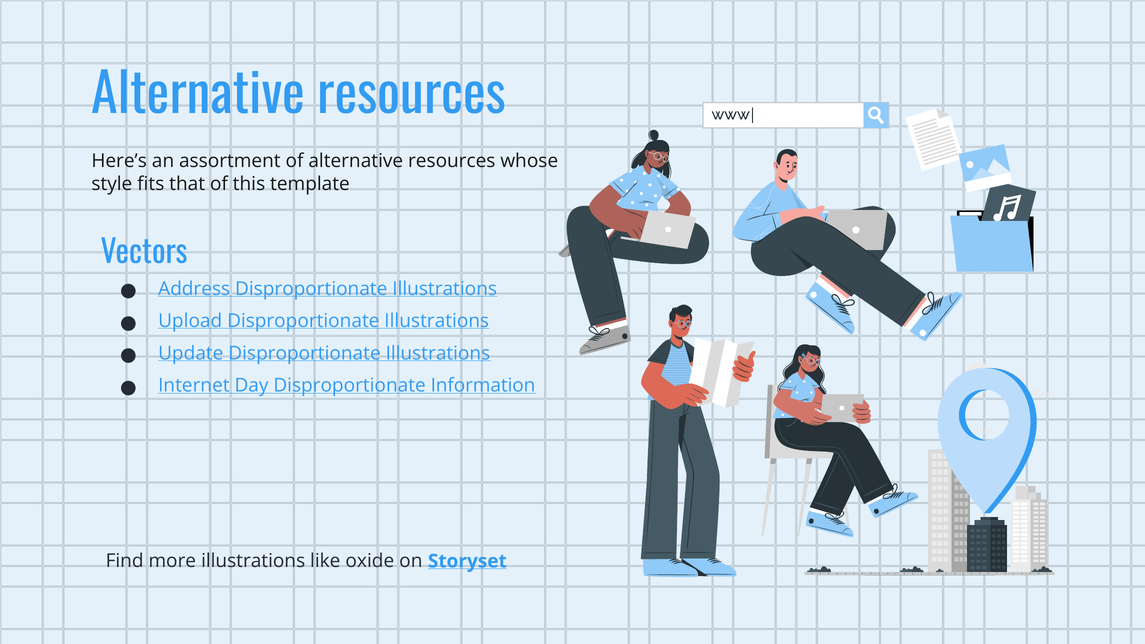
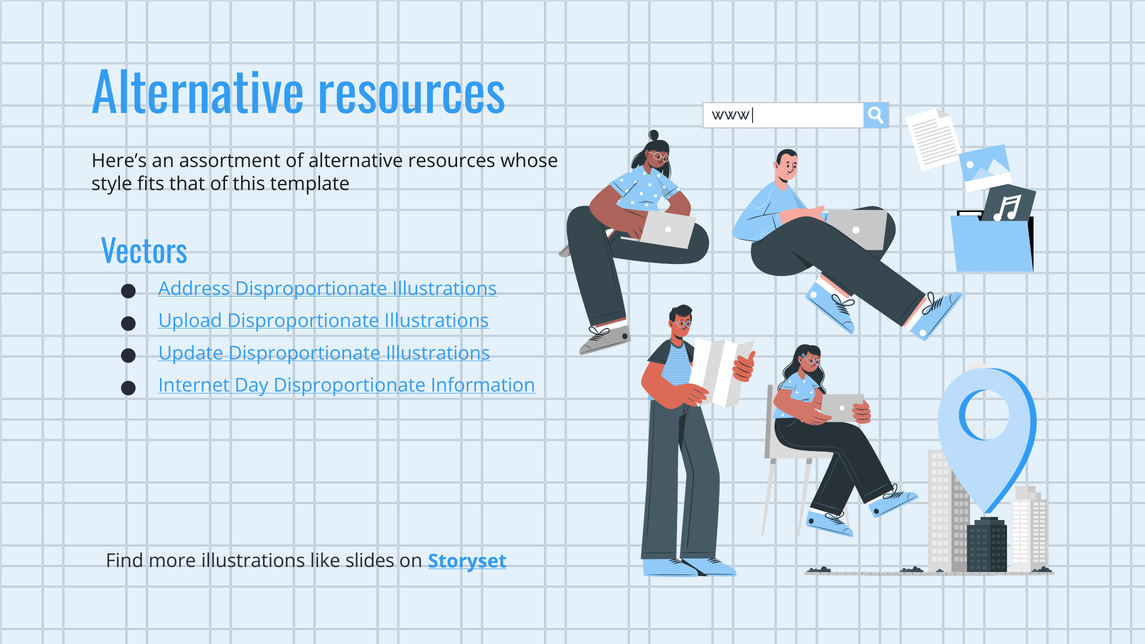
oxide: oxide -> slides
